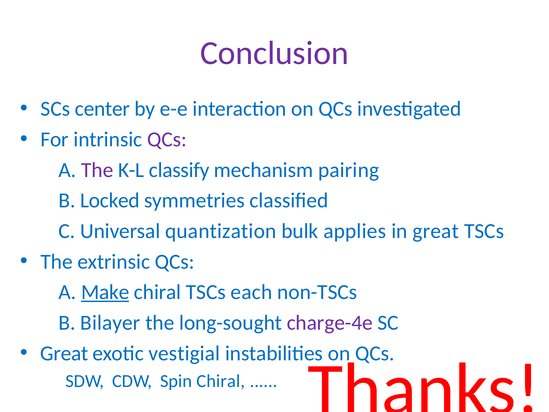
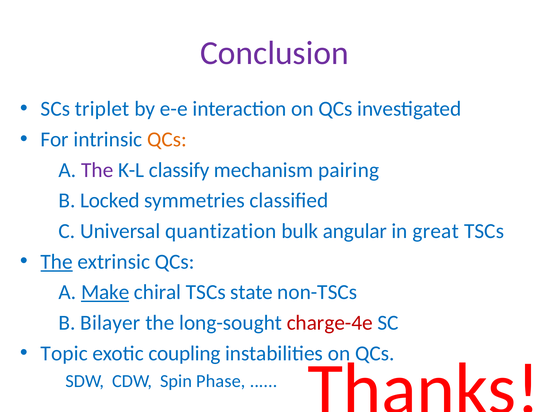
center: center -> triplet
QCs at (167, 139) colour: purple -> orange
applies: applies -> angular
The at (57, 262) underline: none -> present
each: each -> state
charge-4e colour: purple -> red
Great at (64, 353): Great -> Topic
vestigial: vestigial -> coupling
Spin Chiral: Chiral -> Phase
